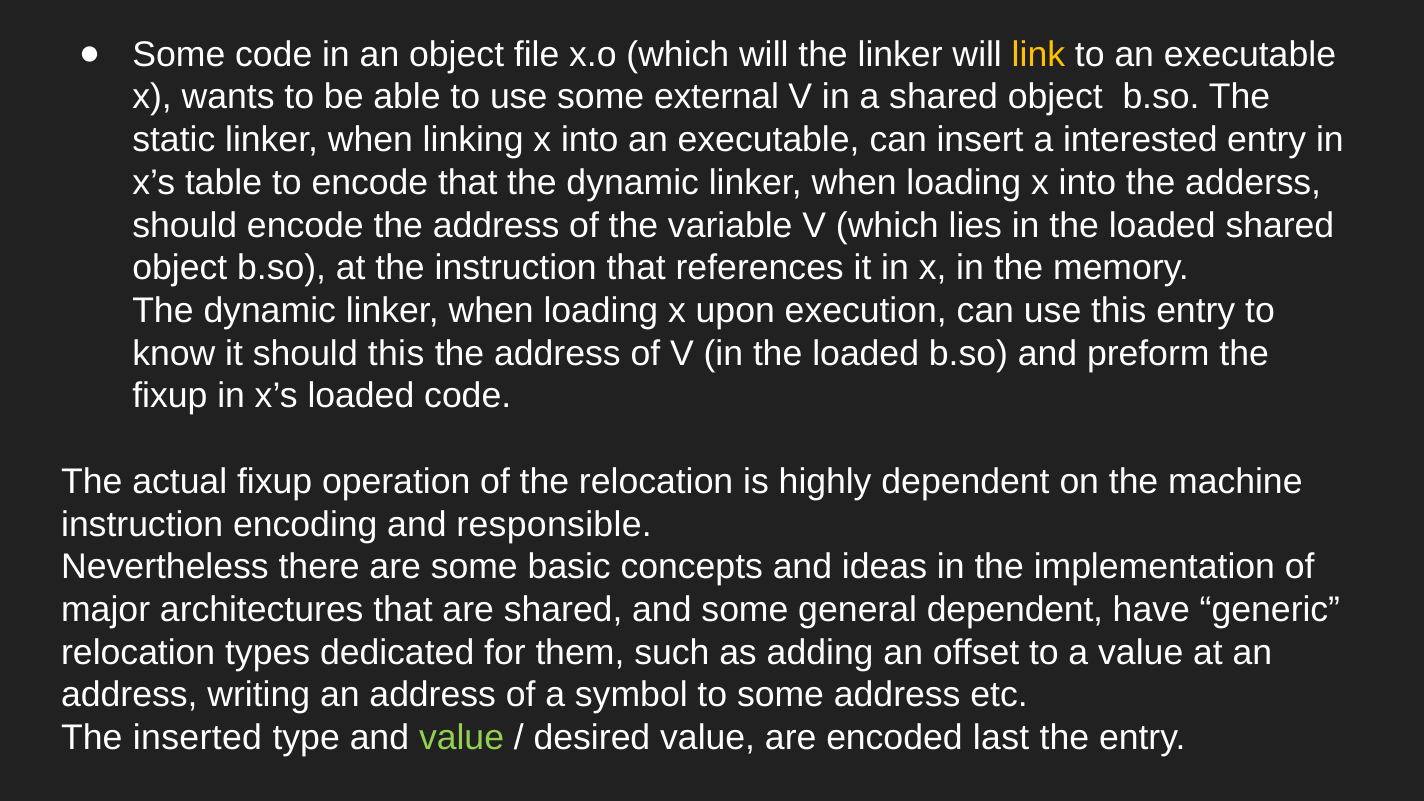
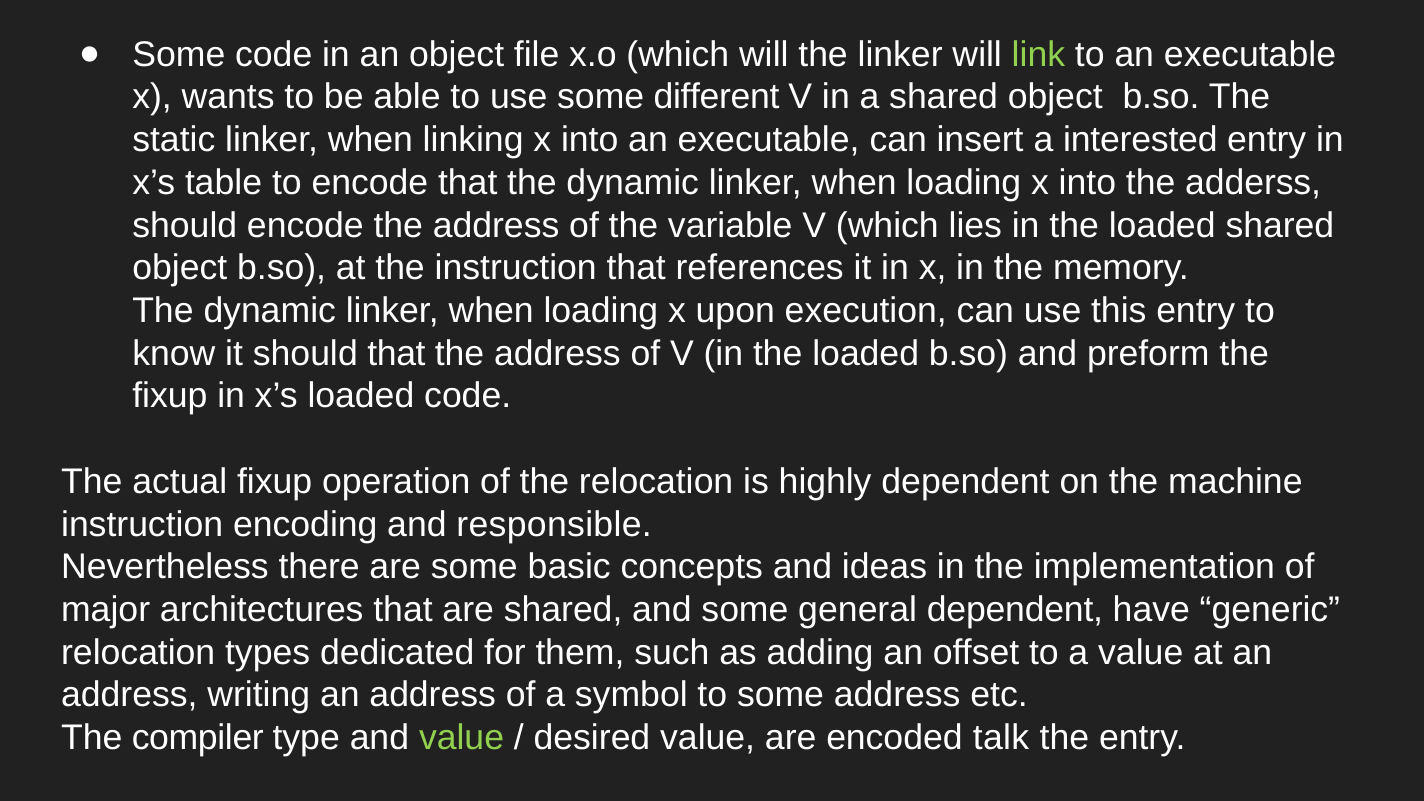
link colour: yellow -> light green
external: external -> different
should this: this -> that
inserted: inserted -> compiler
last: last -> talk
